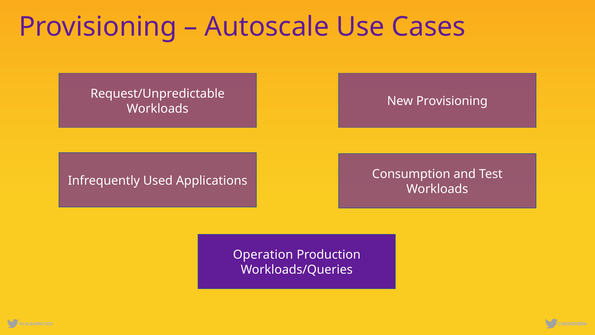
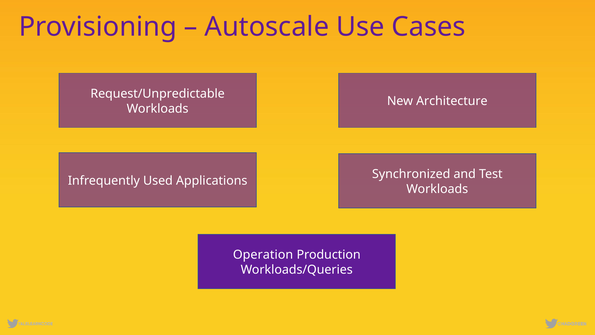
New Provisioning: Provisioning -> Architecture
Consumption: Consumption -> Synchronized
